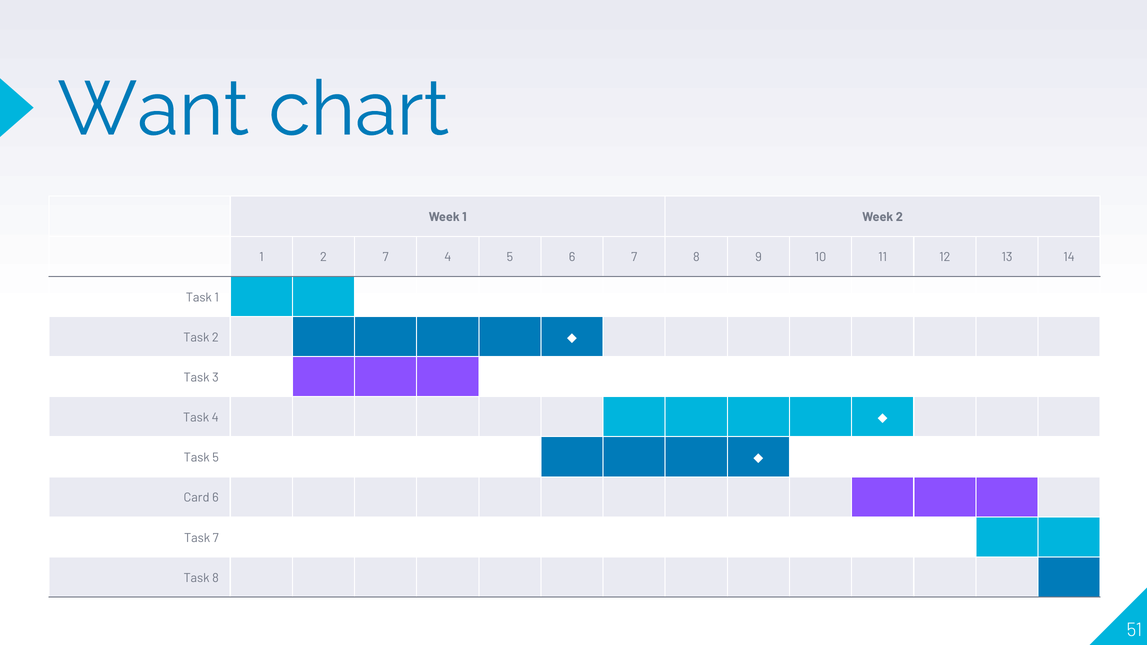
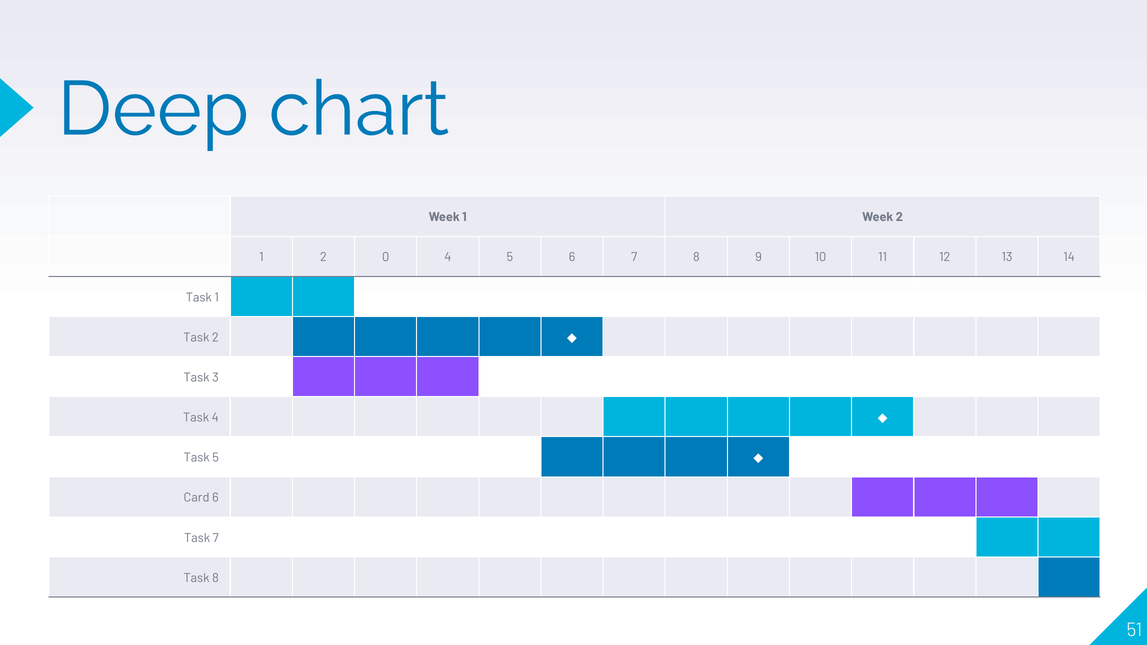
Want: Want -> Deep
2 7: 7 -> 0
